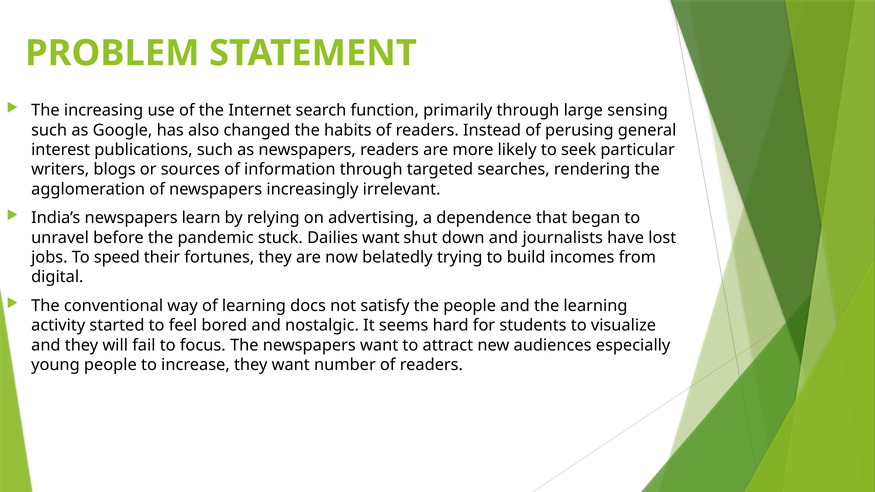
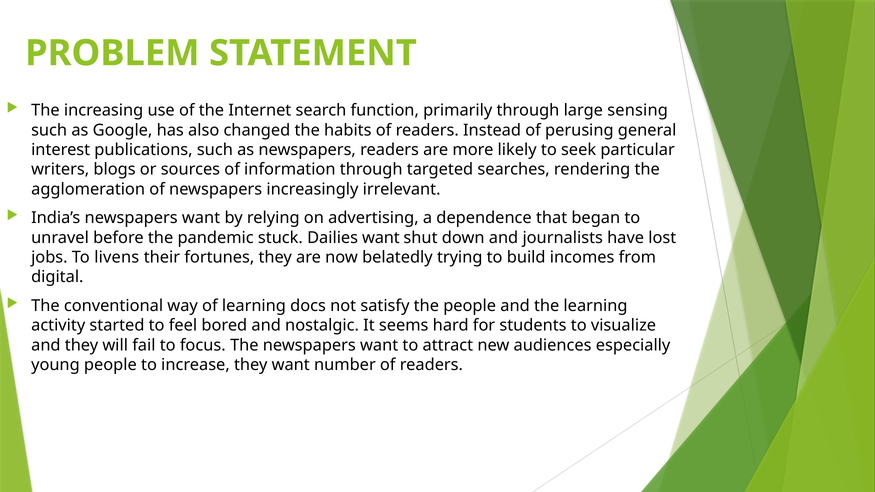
India’s newspapers learn: learn -> want
speed: speed -> livens
